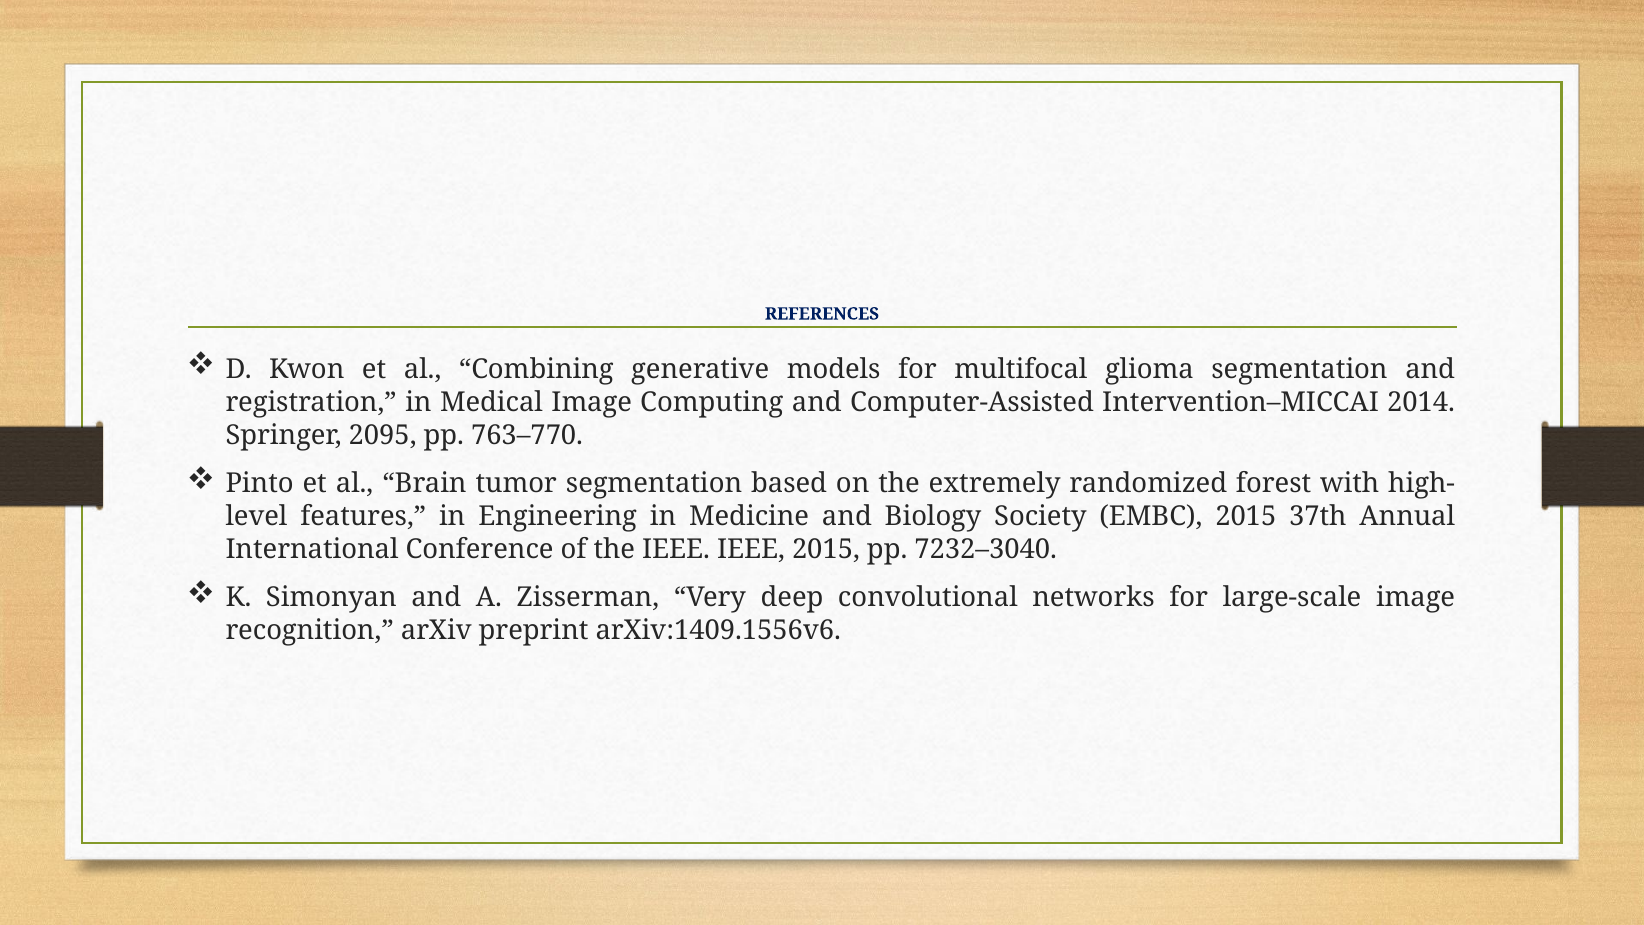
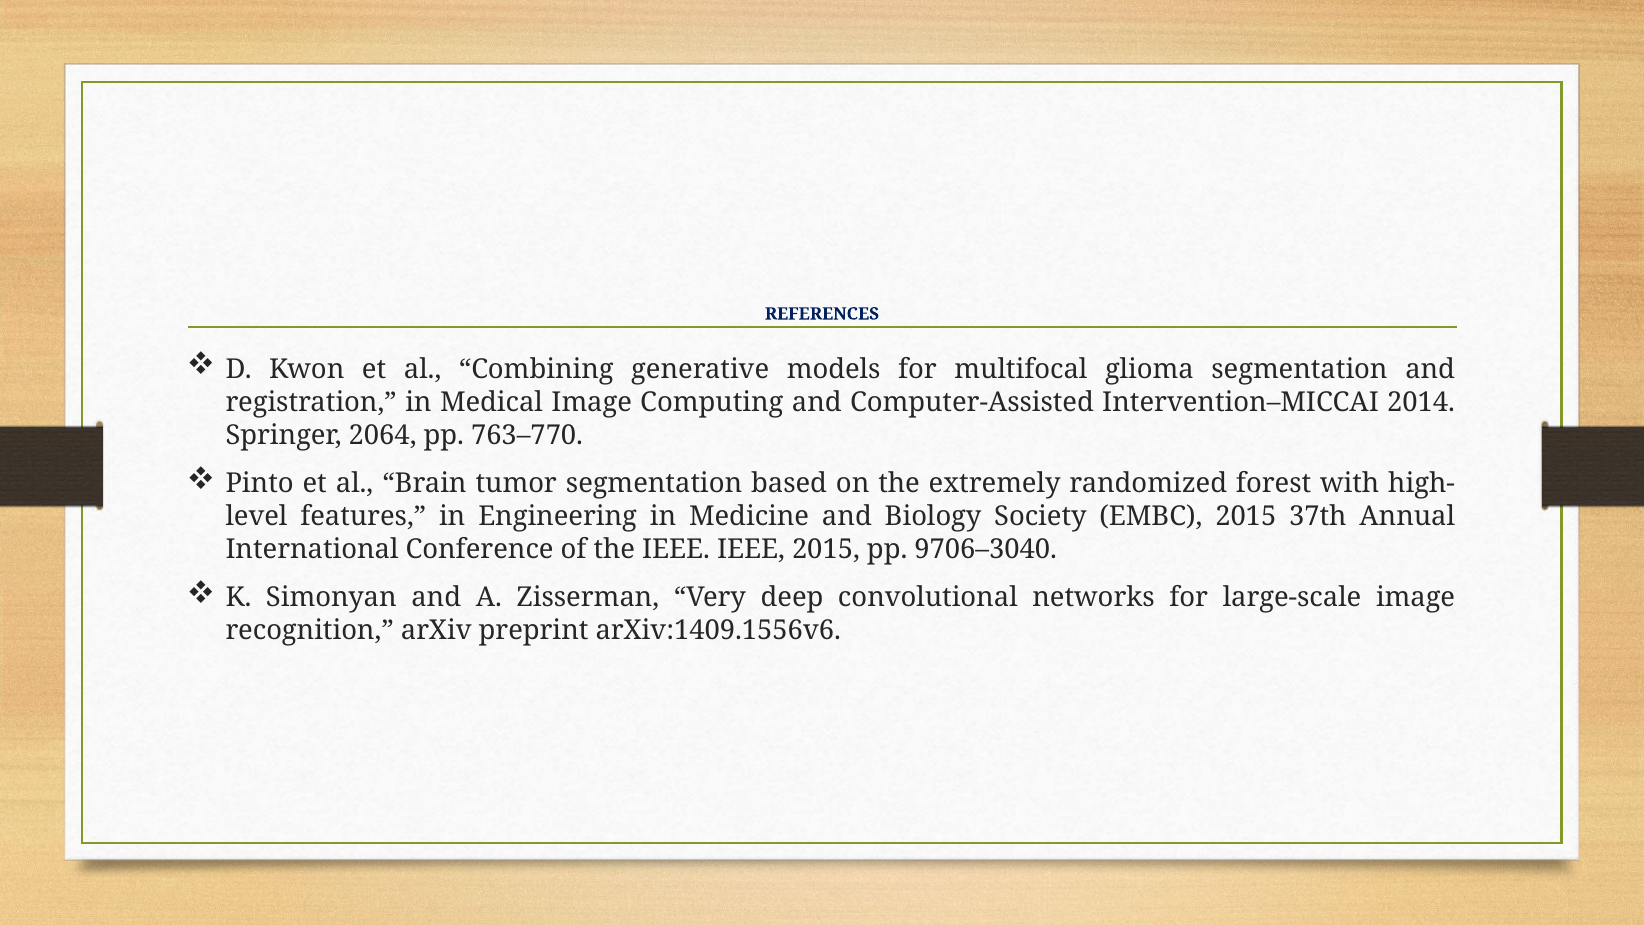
2095: 2095 -> 2064
7232–3040: 7232–3040 -> 9706–3040
